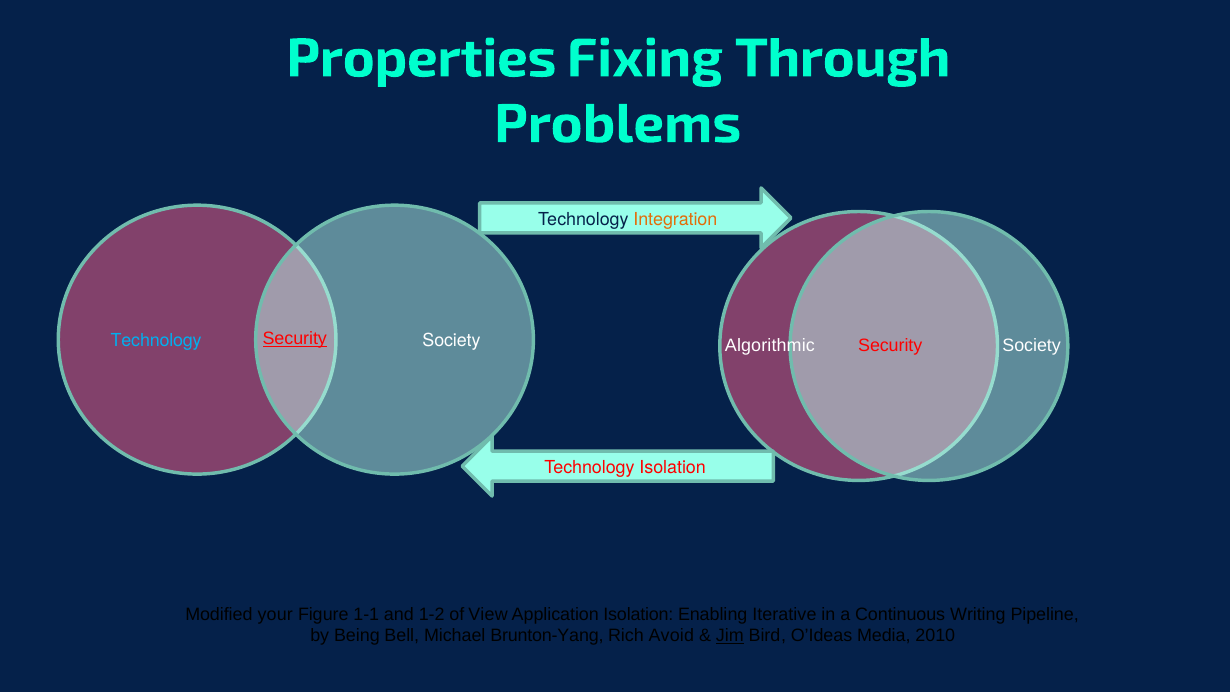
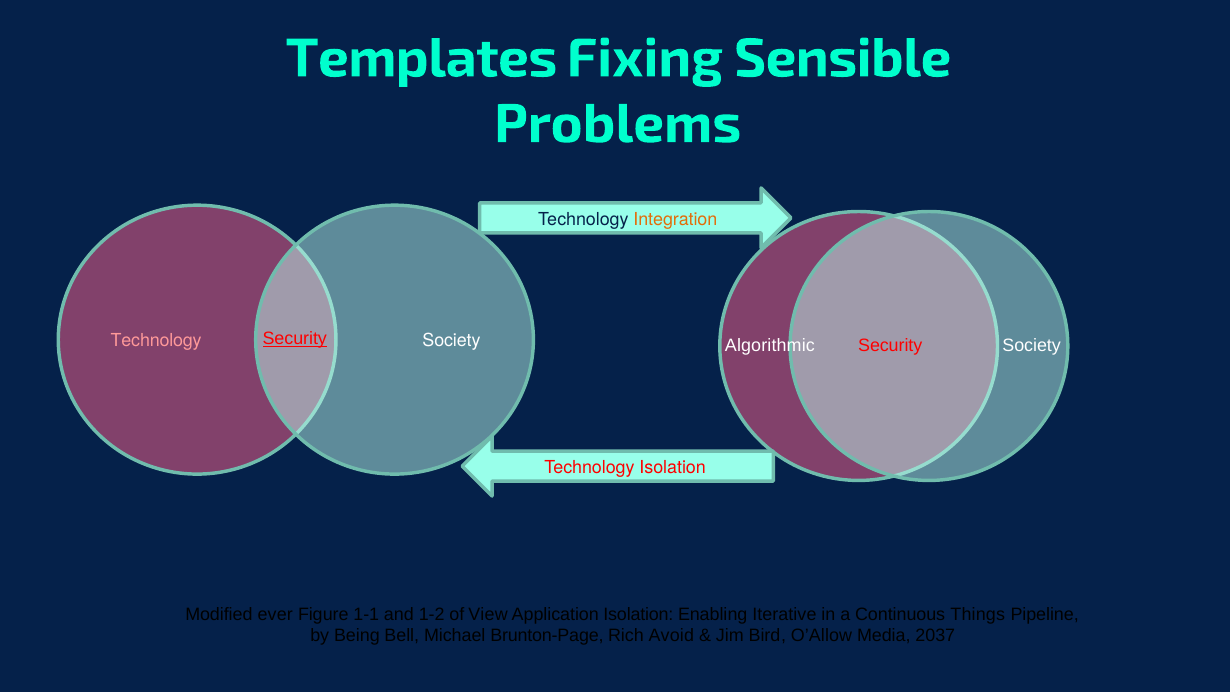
Properties: Properties -> Templates
Through: Through -> Sensible
Technology at (156, 341) colour: light blue -> pink
your: your -> ever
Writing: Writing -> Things
Brunton-Yang: Brunton-Yang -> Brunton-Page
Jim underline: present -> none
O’Ideas: O’Ideas -> O’Allow
2010: 2010 -> 2037
